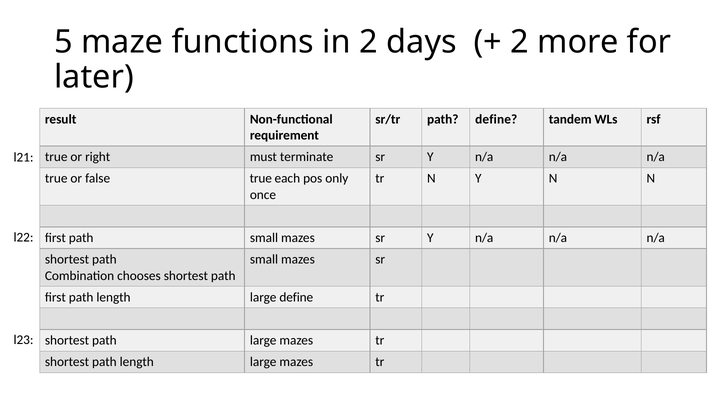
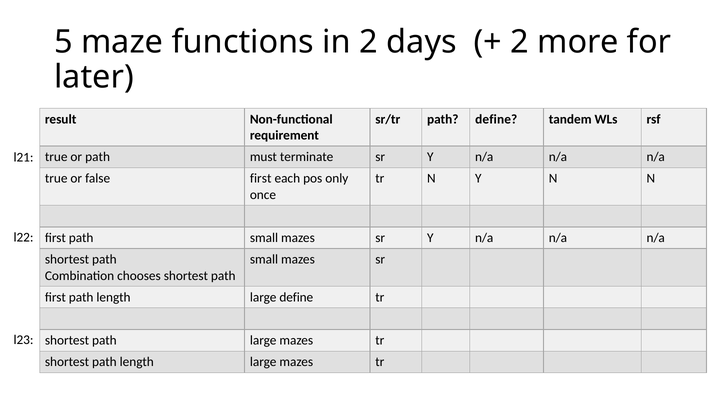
or right: right -> path
false true: true -> first
